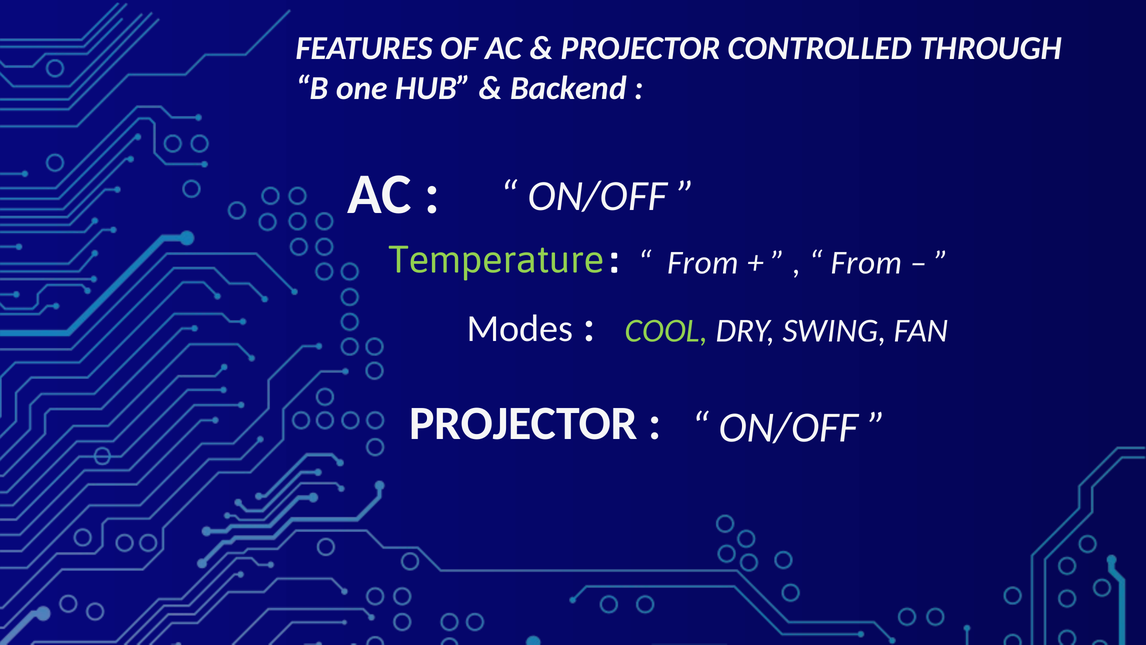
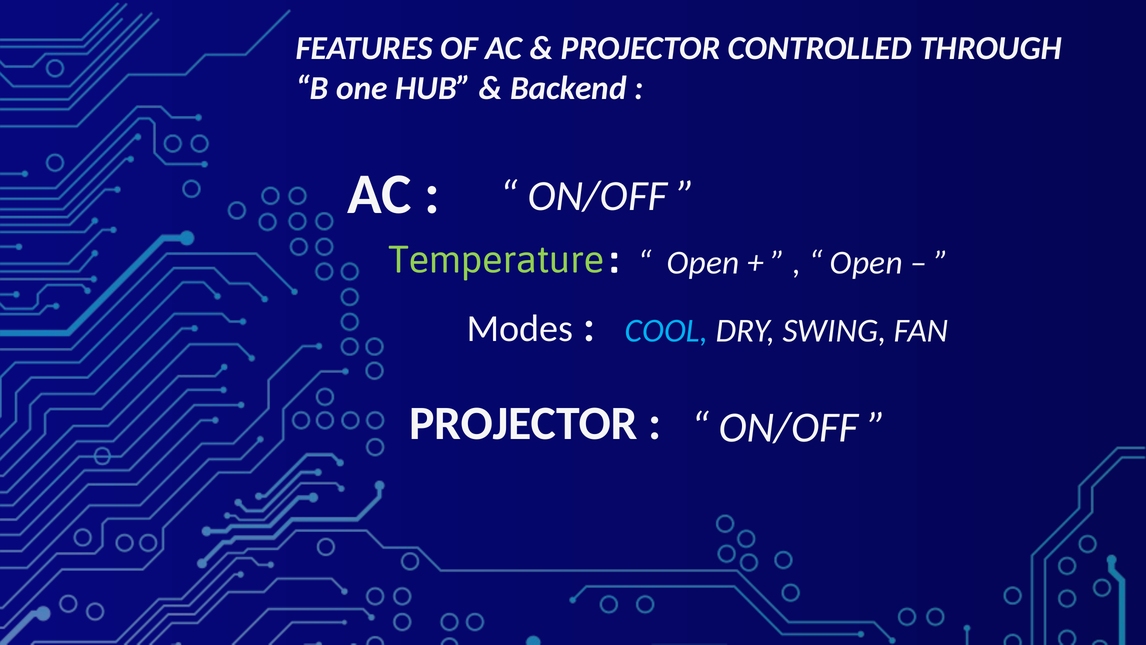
From at (703, 262): From -> Open
From at (866, 262): From -> Open
COOL colour: light green -> light blue
